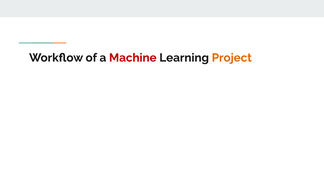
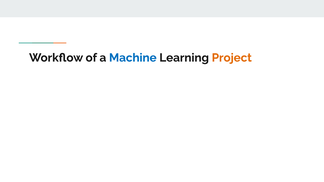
Machine colour: red -> blue
